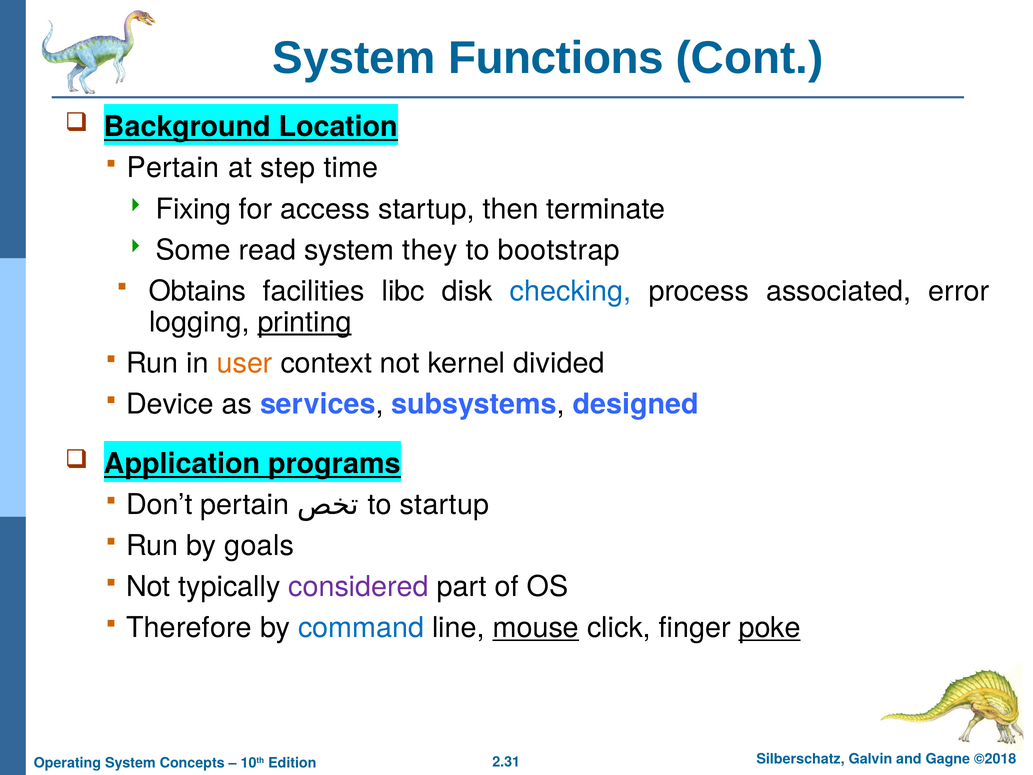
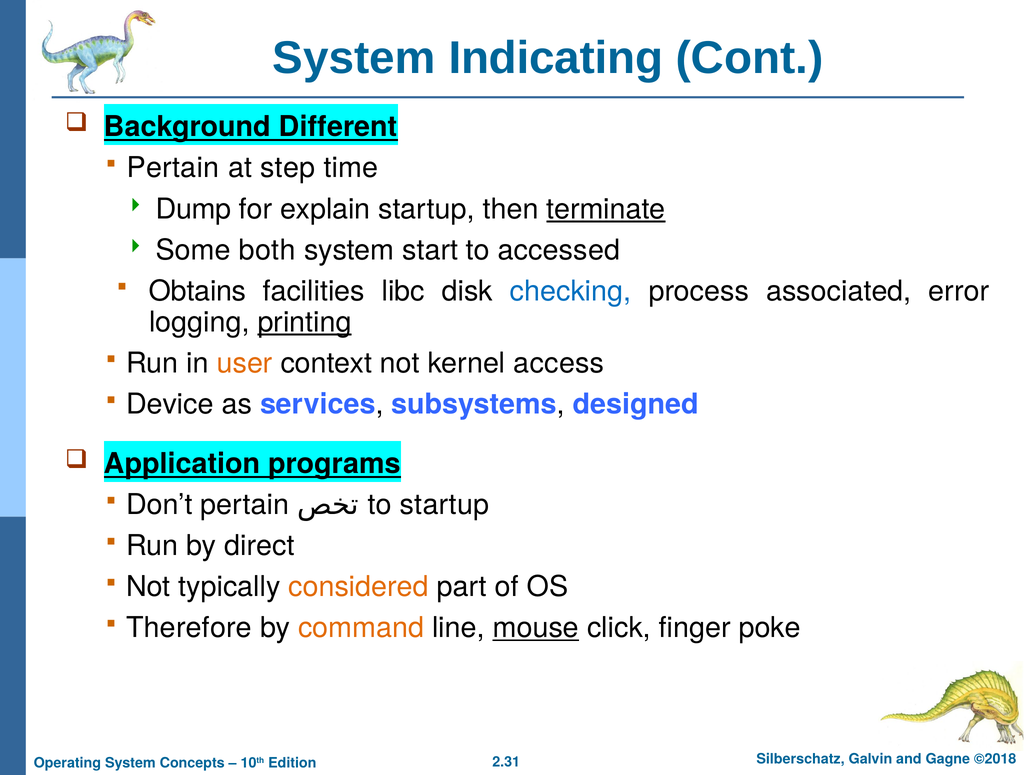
Functions: Functions -> Indicating
Location: Location -> Different
Fixing: Fixing -> Dump
access: access -> explain
terminate underline: none -> present
read: read -> both
they: they -> start
bootstrap: bootstrap -> accessed
divided: divided -> access
goals: goals -> direct
considered colour: purple -> orange
command colour: blue -> orange
poke underline: present -> none
